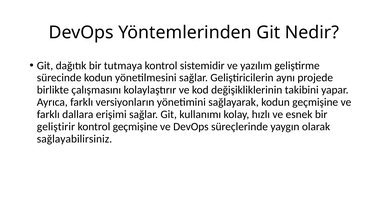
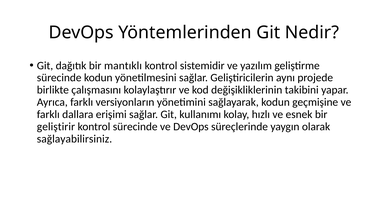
tutmaya: tutmaya -> mantıklı
kontrol geçmişine: geçmişine -> sürecinde
